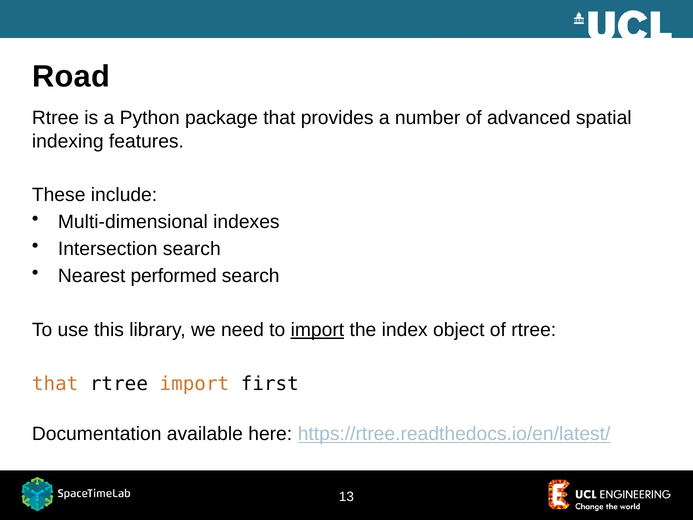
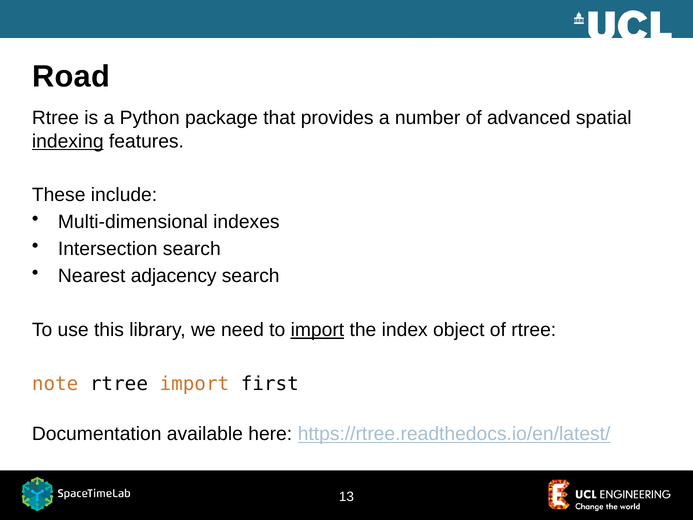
indexing underline: none -> present
performed: performed -> adjacency
that at (55, 384): that -> note
